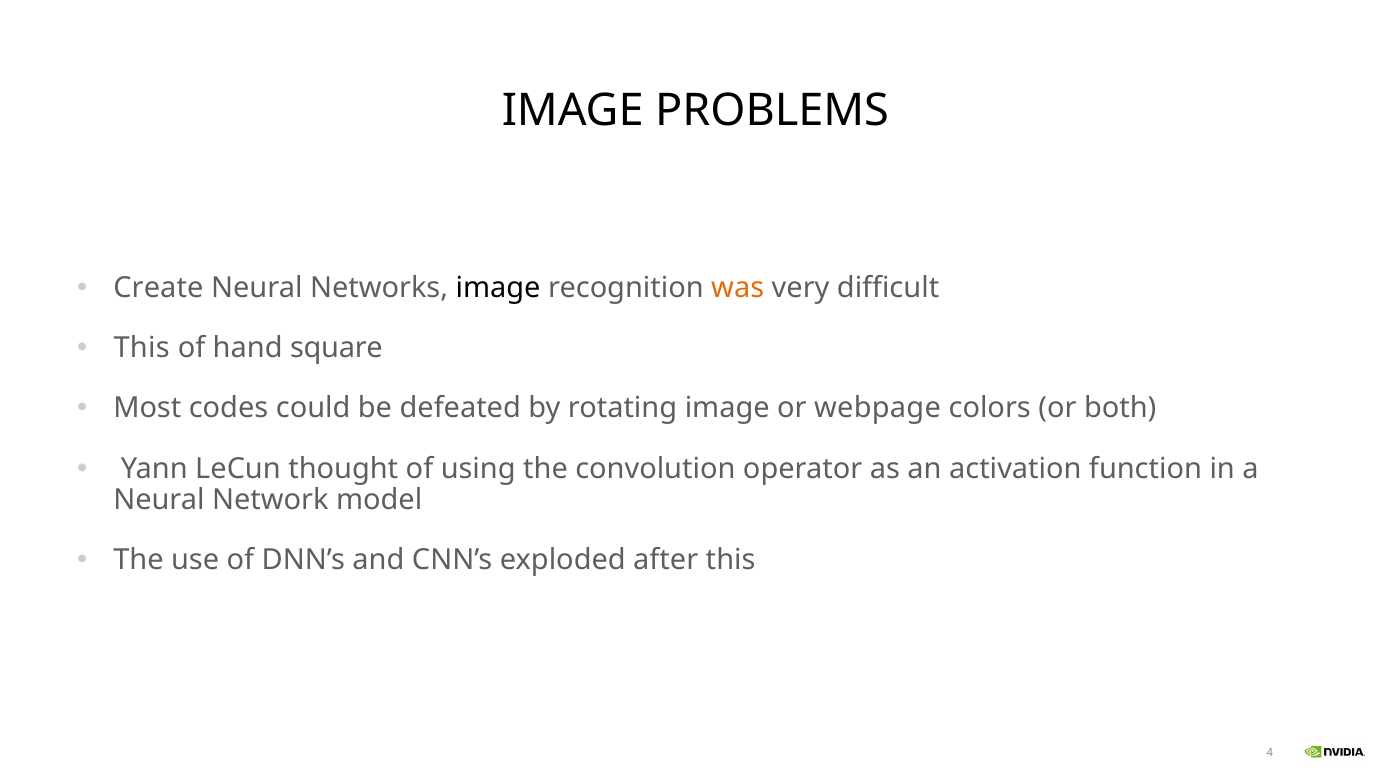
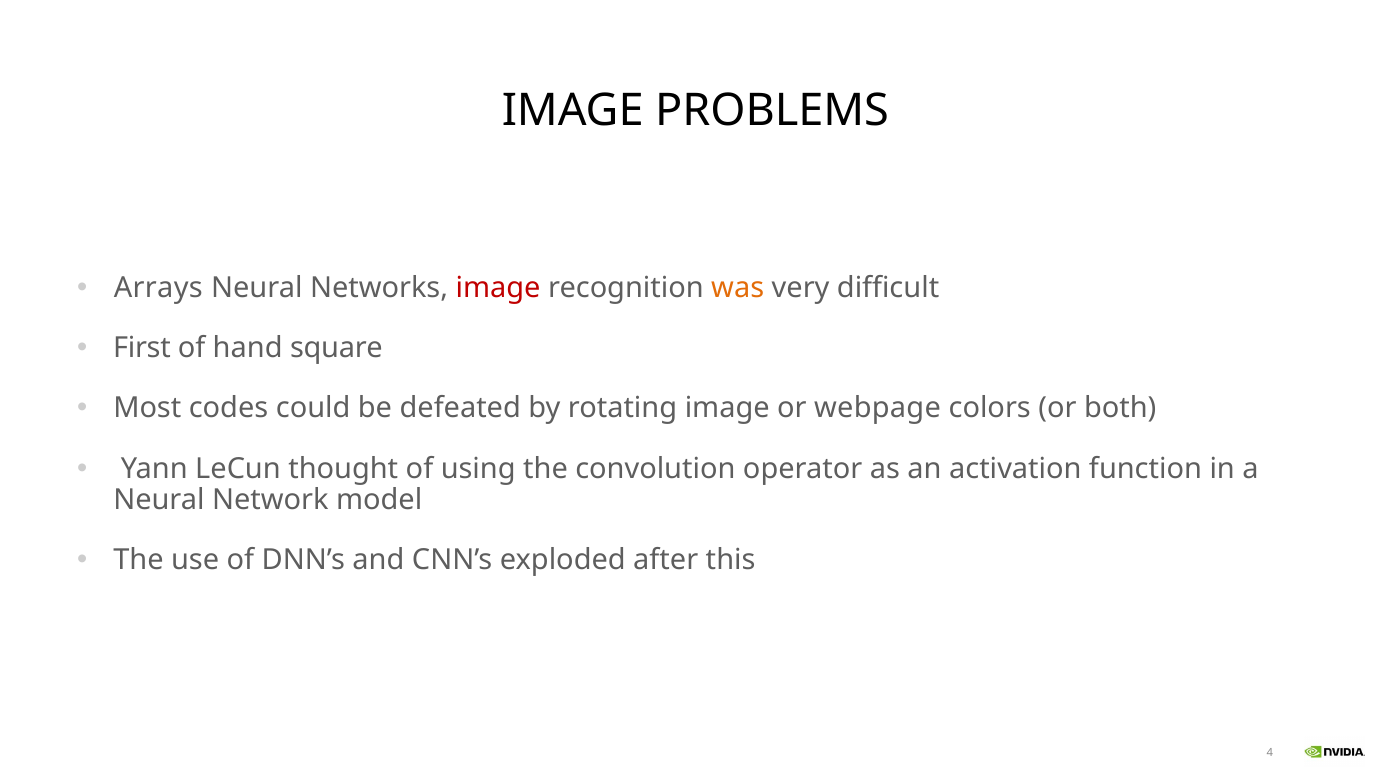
Create: Create -> Arrays
image at (498, 288) colour: black -> red
This at (142, 348): This -> First
